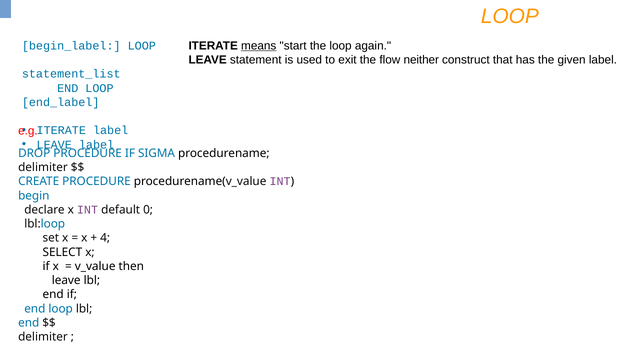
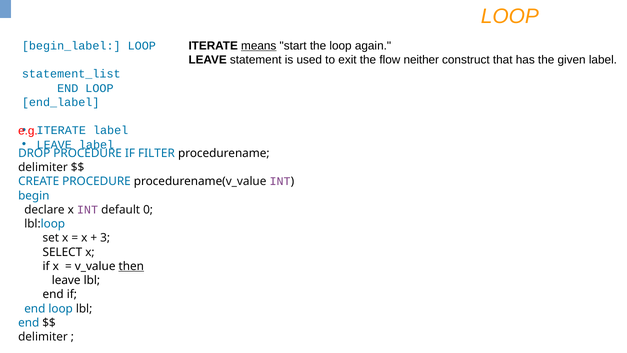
SIGMA: SIGMA -> FILTER
4: 4 -> 3
then underline: none -> present
